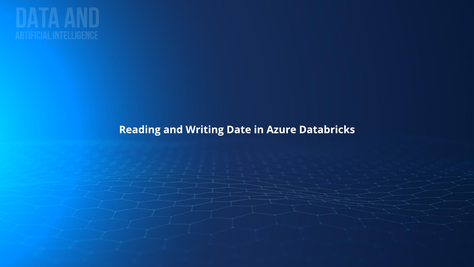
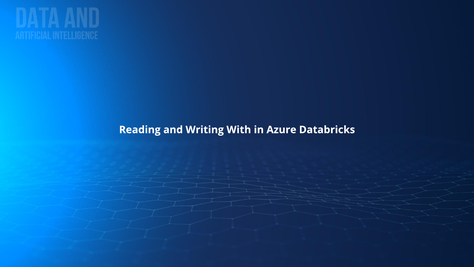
Date: Date -> With
